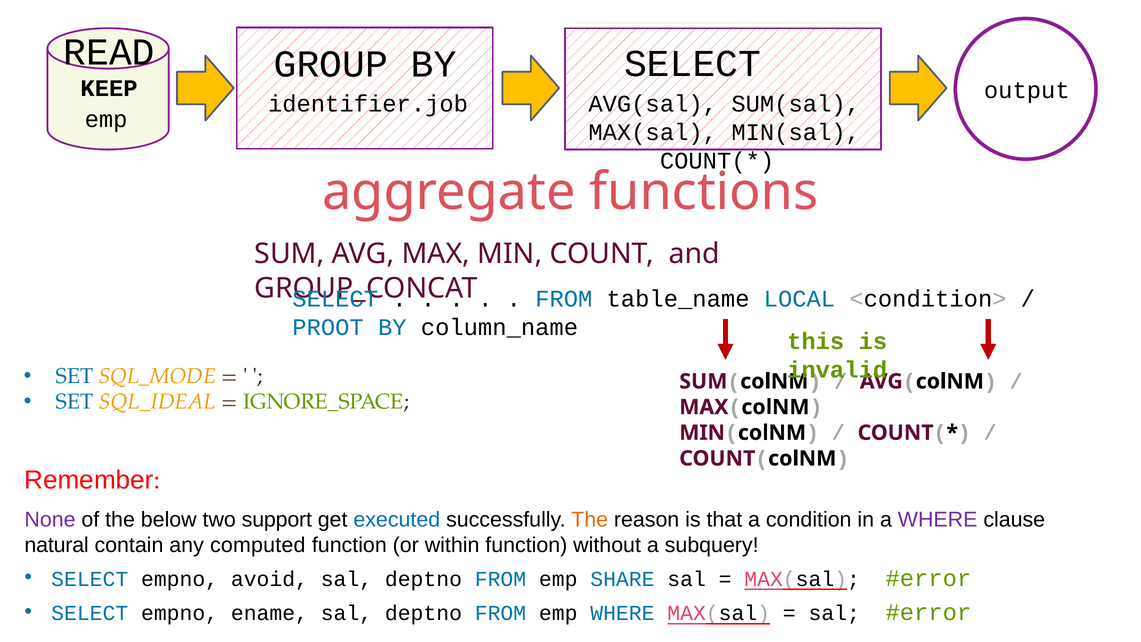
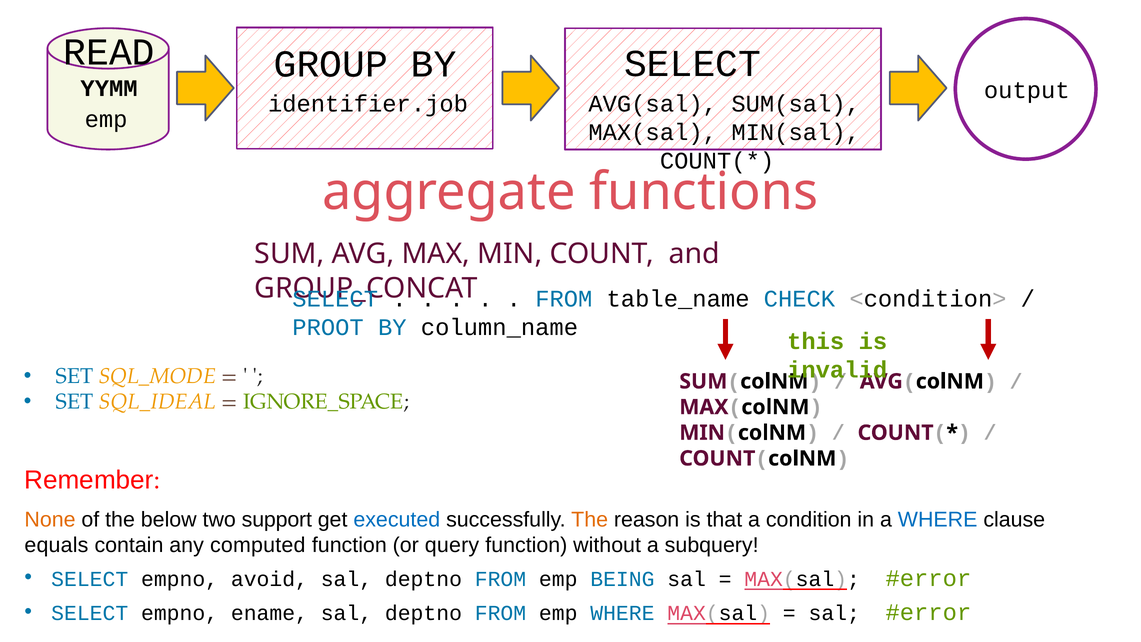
KEEP: KEEP -> YYMM
LOCAL: LOCAL -> CHECK
None colour: purple -> orange
WHERE at (938, 519) colour: purple -> blue
natural: natural -> equals
within: within -> query
SHARE: SHARE -> BEING
